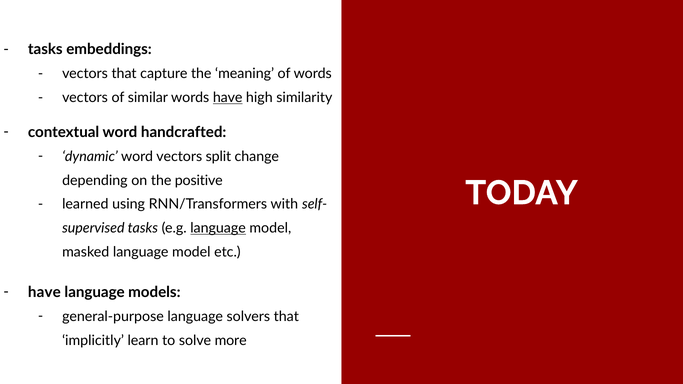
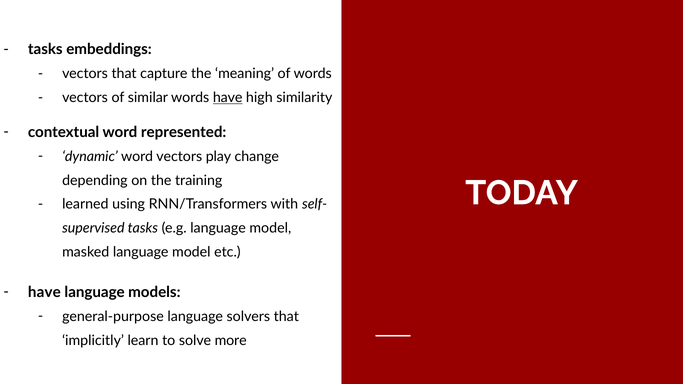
handcrafted: handcrafted -> represented
split: split -> play
positive: positive -> training
language at (218, 228) underline: present -> none
